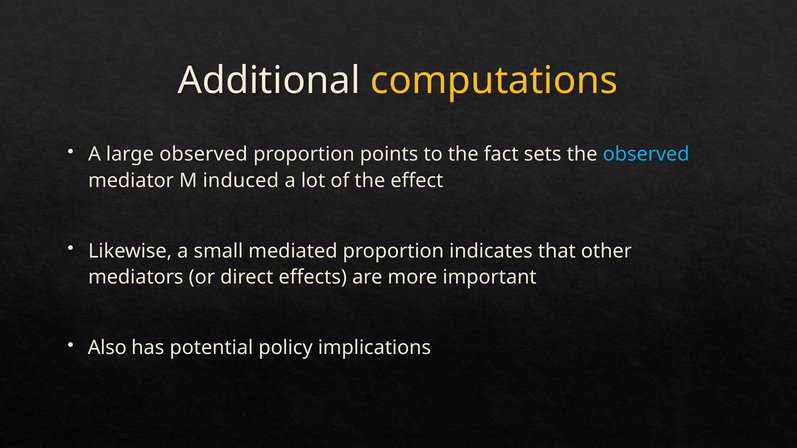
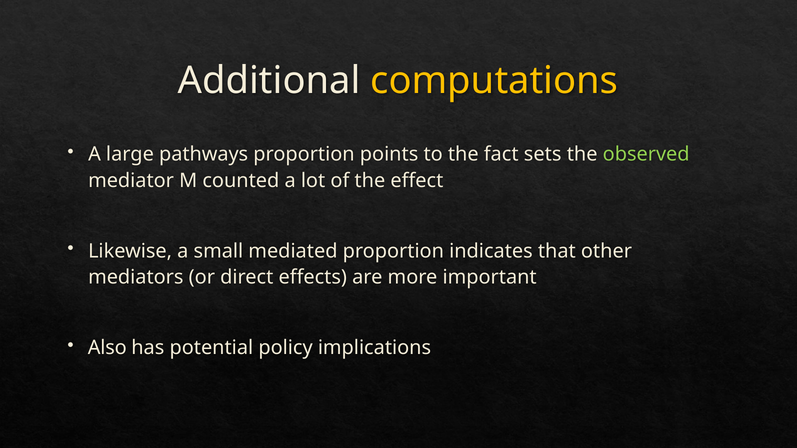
large observed: observed -> pathways
observed at (646, 154) colour: light blue -> light green
induced: induced -> counted
